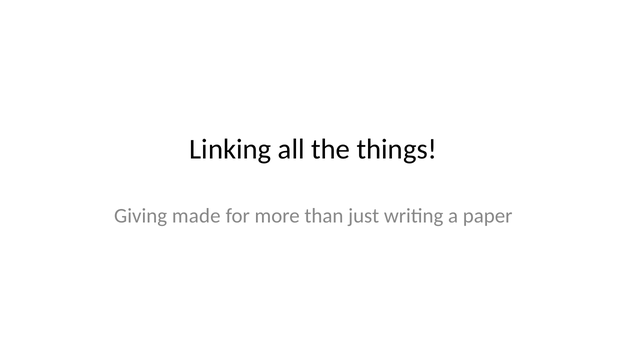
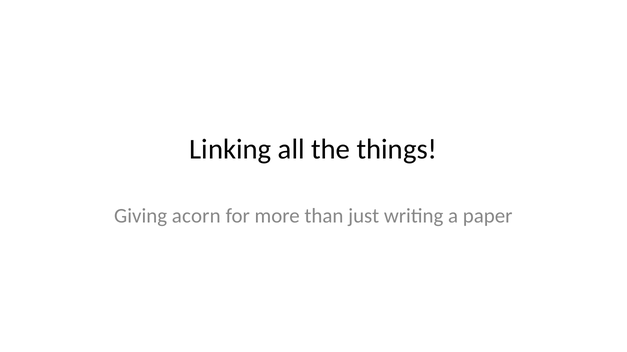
made: made -> acorn
